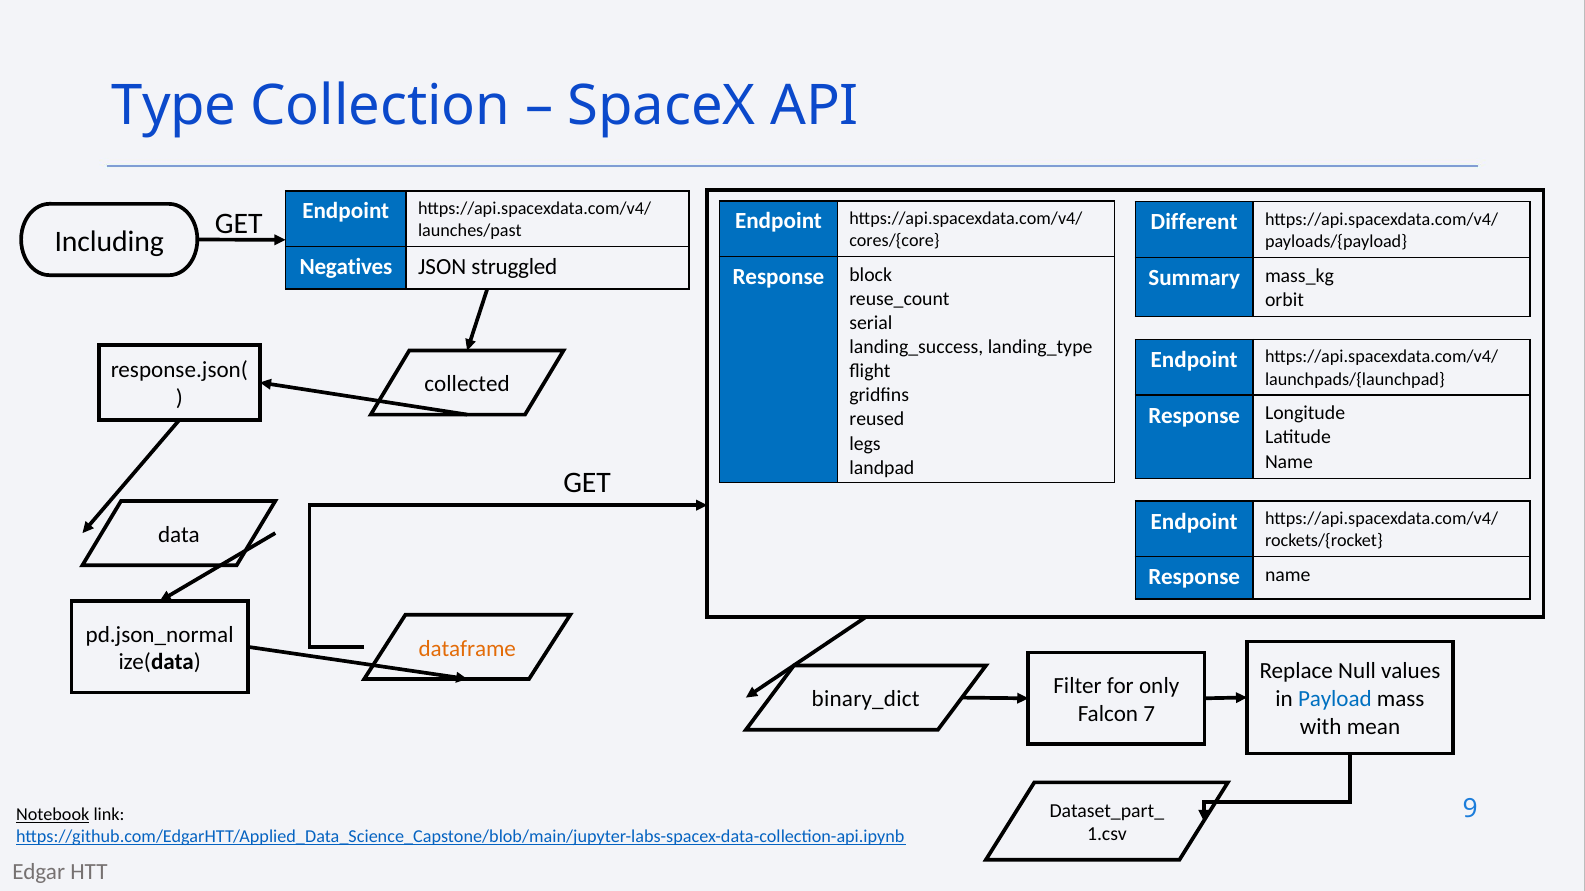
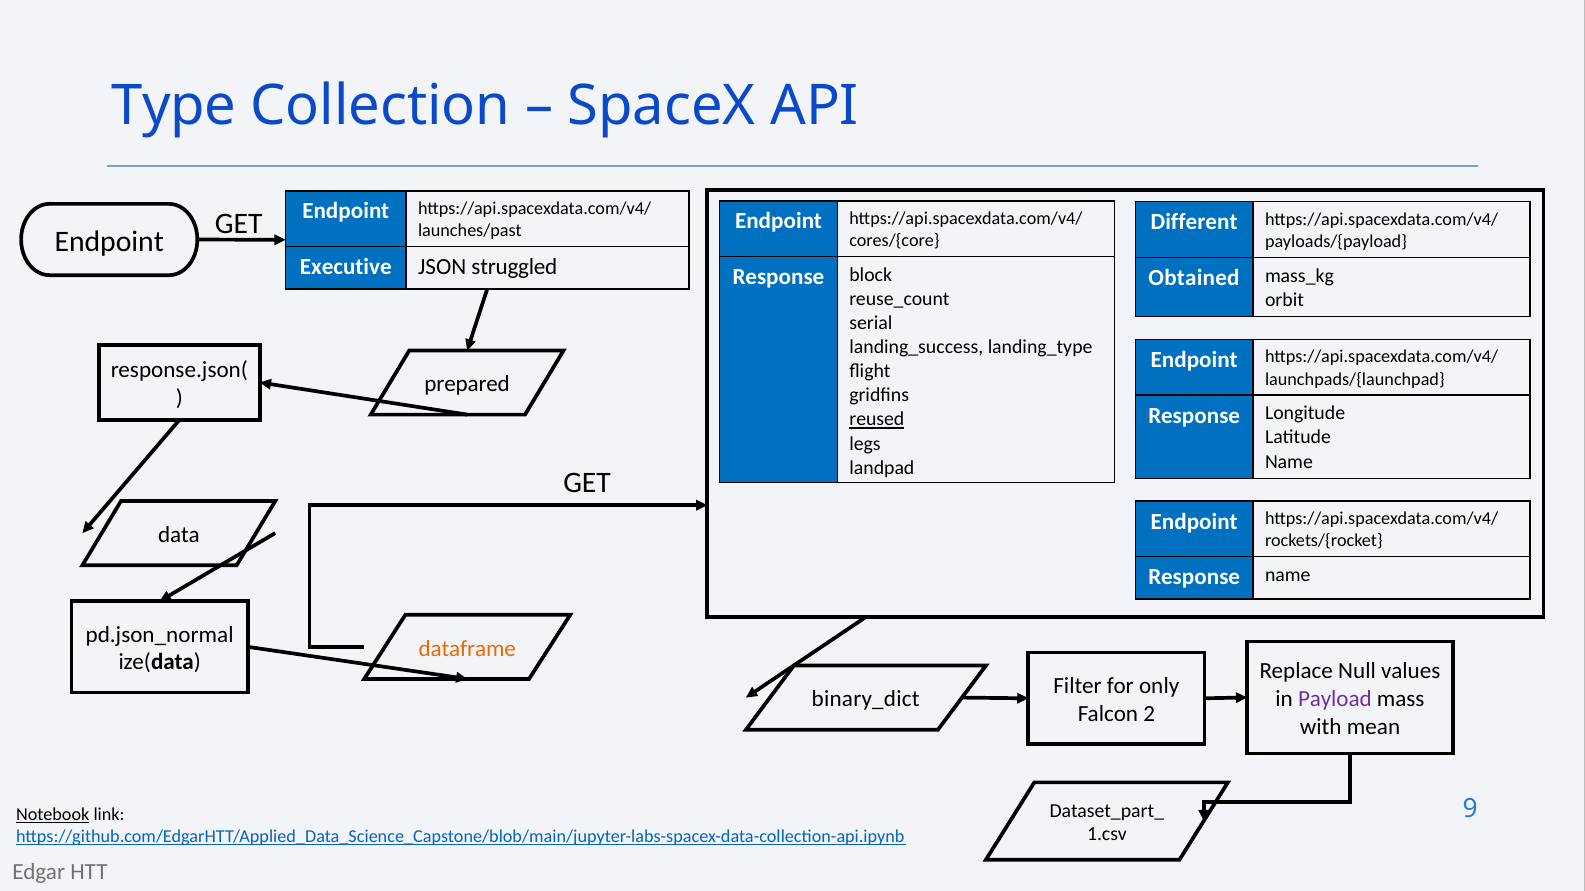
Including at (109, 242): Including -> Endpoint
Negatives: Negatives -> Executive
Summary: Summary -> Obtained
collected: collected -> prepared
reused underline: none -> present
Payload colour: blue -> purple
7: 7 -> 2
